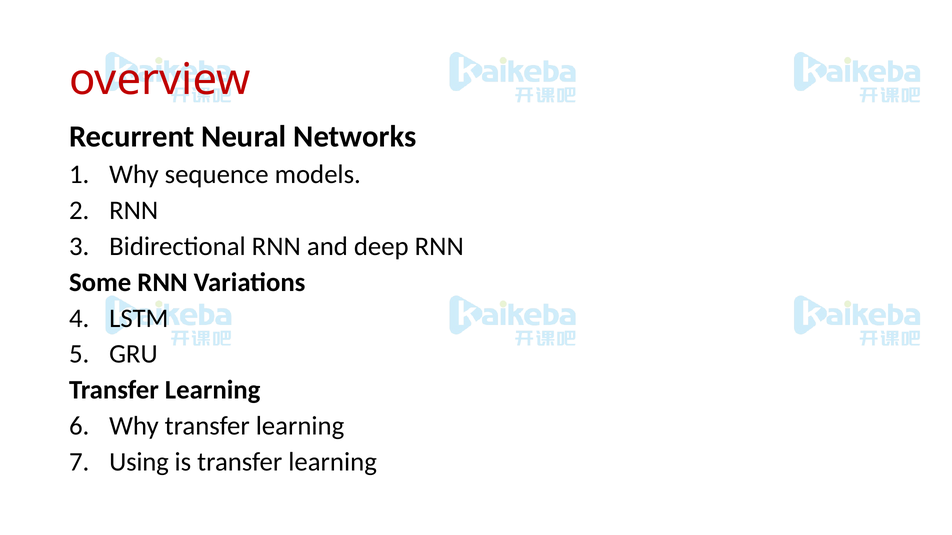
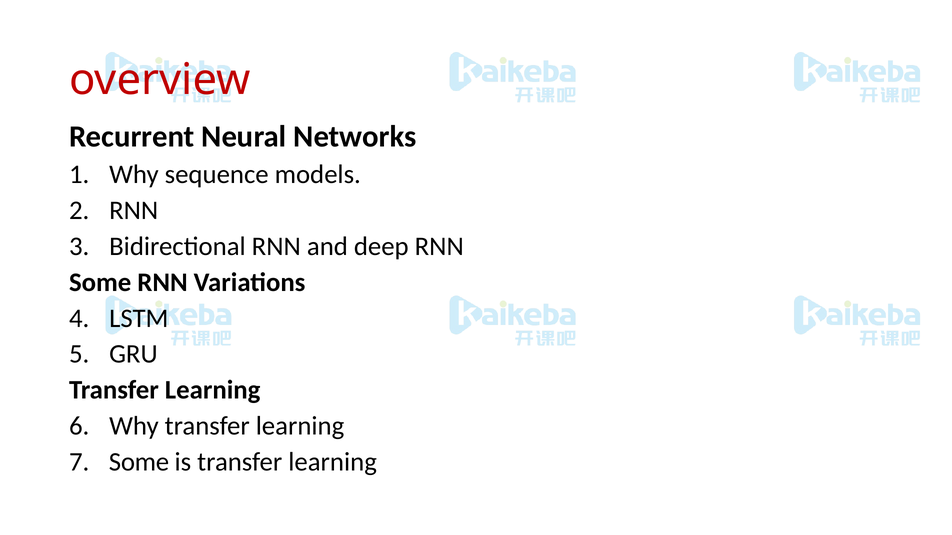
Using at (139, 462): Using -> Some
